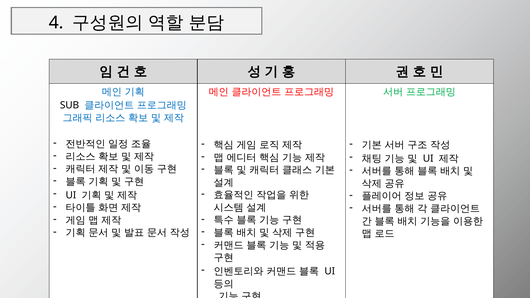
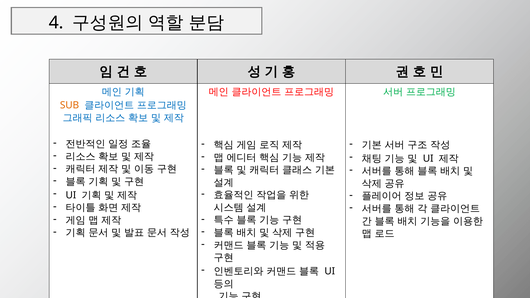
SUB colour: black -> orange
